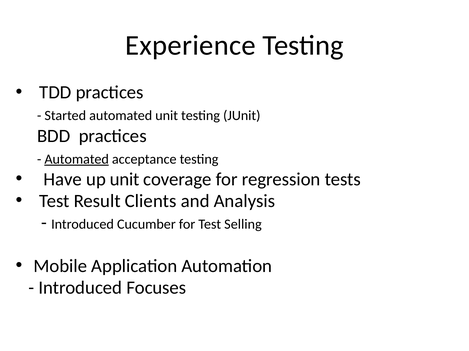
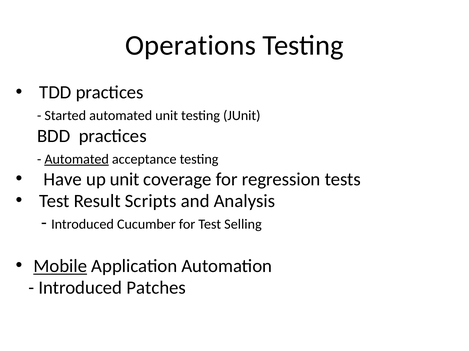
Experience: Experience -> Operations
Clients: Clients -> Scripts
Mobile underline: none -> present
Focuses: Focuses -> Patches
